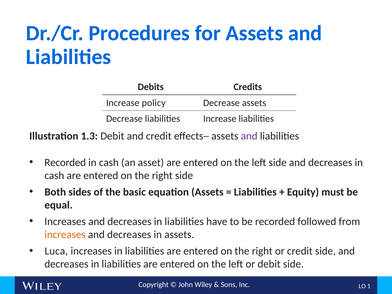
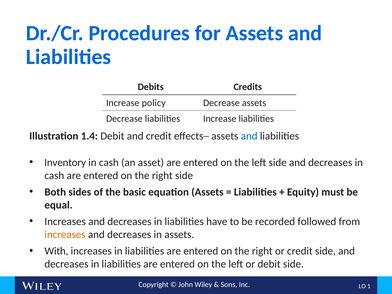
1.3: 1.3 -> 1.4
and at (249, 136) colour: purple -> blue
Recorded at (65, 162): Recorded -> Inventory
Luca: Luca -> With
